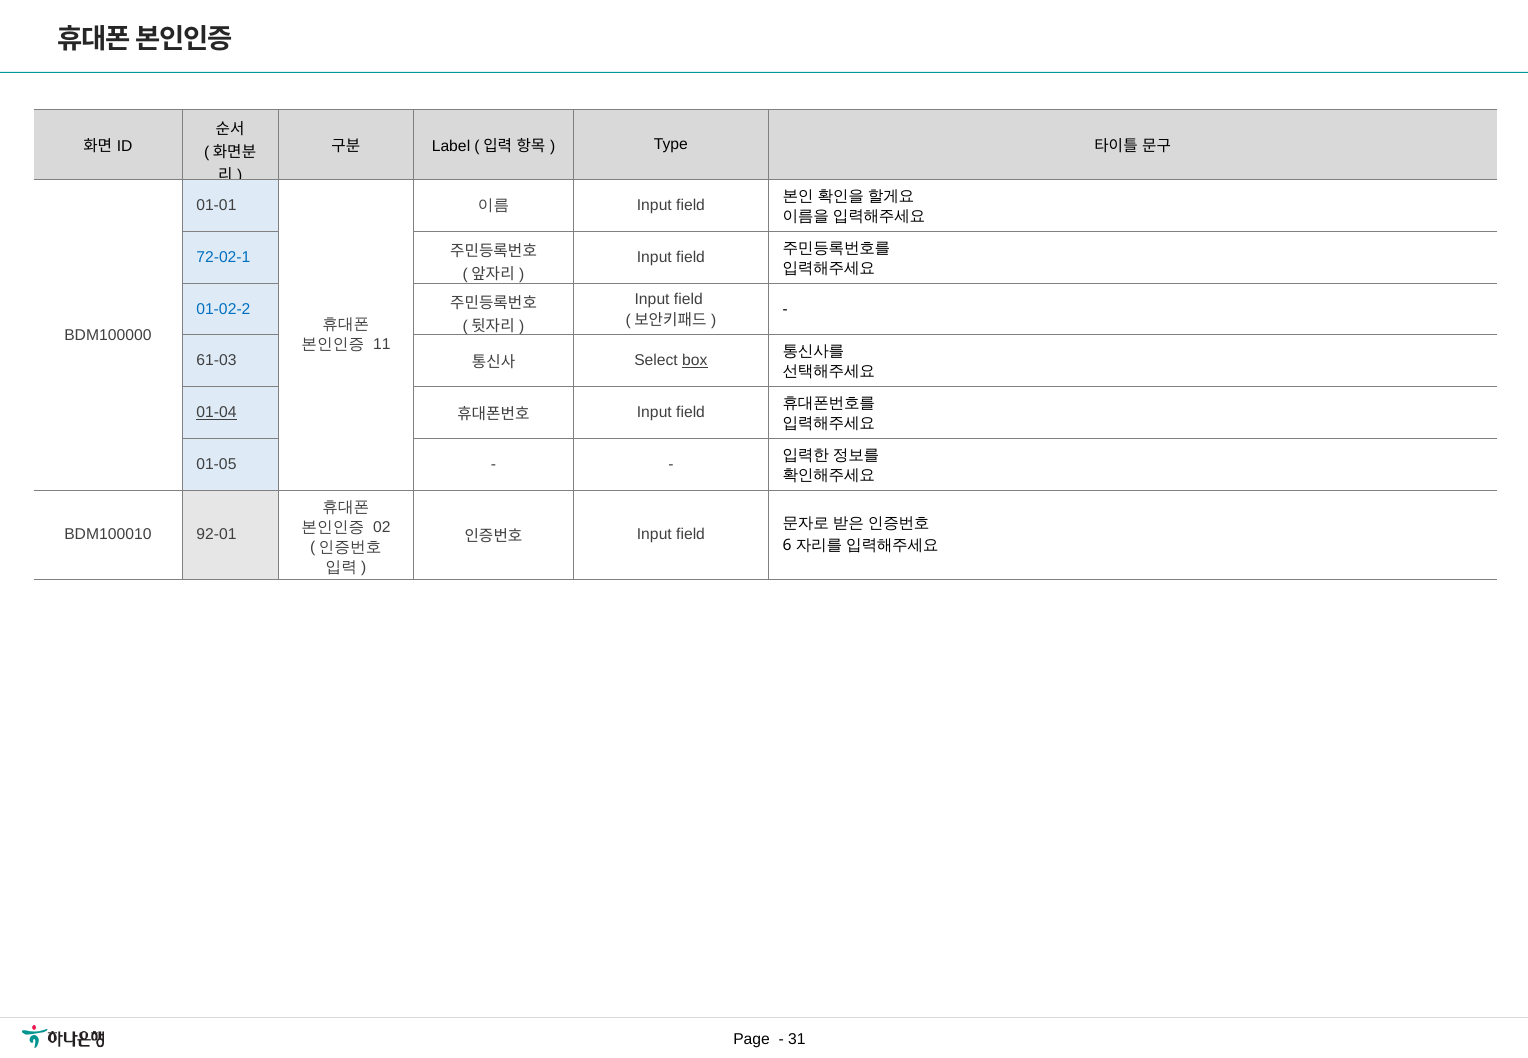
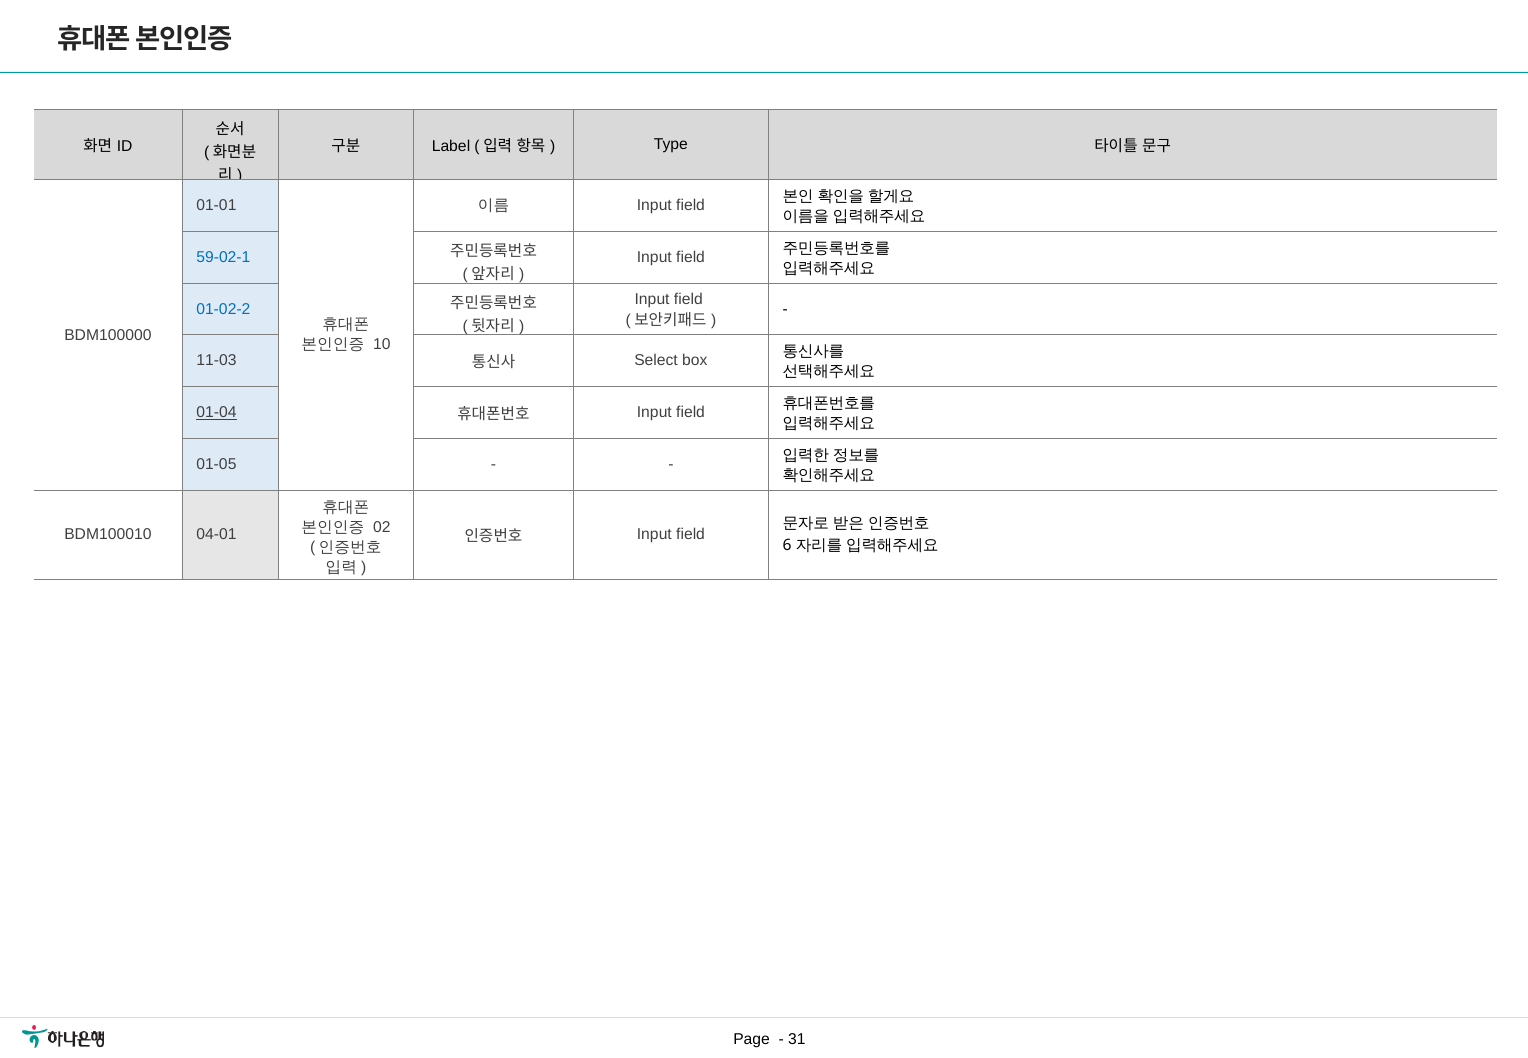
72-02-1: 72-02-1 -> 59-02-1
11: 11 -> 10
61-03: 61-03 -> 11-03
box underline: present -> none
92-01: 92-01 -> 04-01
